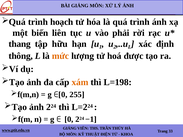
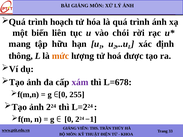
phải: phải -> chói
thang: thang -> mang
xám colour: orange -> purple
L=198: L=198 -> L=678
